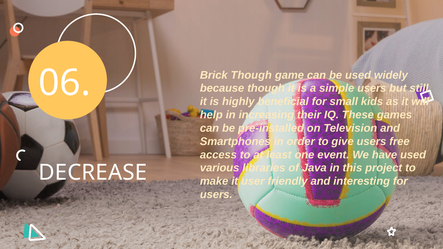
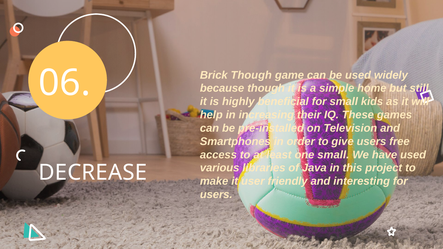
simple users: users -> home
one event: event -> small
